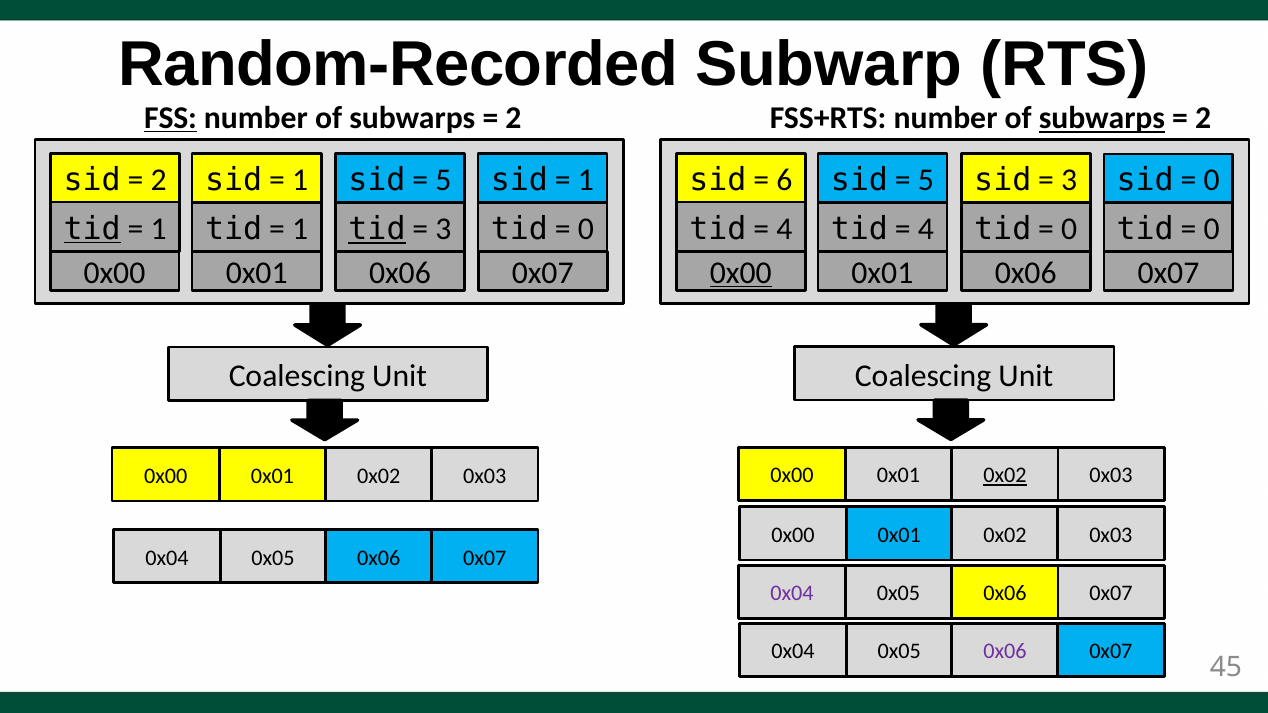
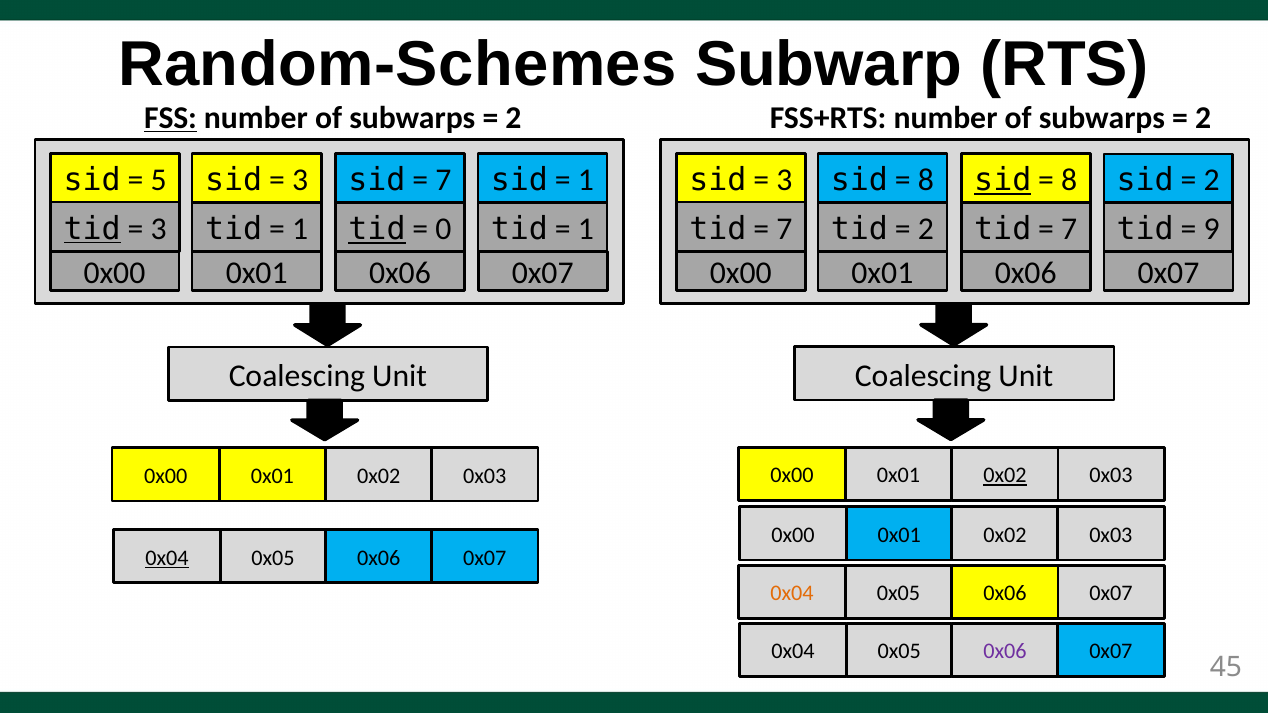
Random-Recorded: Random-Recorded -> Random-Schemes
subwarps at (1102, 118) underline: present -> none
2 at (159, 180): 2 -> 5
1 at (300, 180): 1 -> 3
5 at (443, 180): 5 -> 7
6 at (784, 180): 6 -> 3
5 at (926, 180): 5 -> 8
sid at (1003, 180) underline: none -> present
3 at (1069, 180): 3 -> 8
0 at (1212, 180): 0 -> 2
1 at (159, 229): 1 -> 3
3 at (443, 229): 3 -> 0
0 at (586, 229): 0 -> 1
4 at (784, 229): 4 -> 7
4 at (926, 229): 4 -> 2
0 at (1069, 229): 0 -> 7
0 at (1212, 229): 0 -> 9
0x00 at (741, 273) underline: present -> none
0x04 at (167, 558) underline: none -> present
0x04 at (792, 594) colour: purple -> orange
